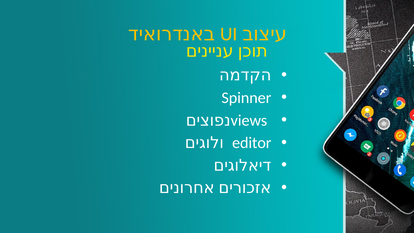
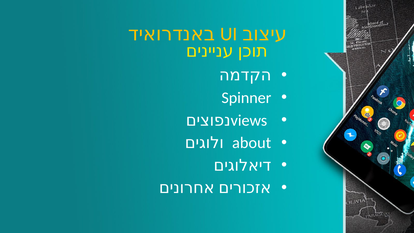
editor: editor -> about
